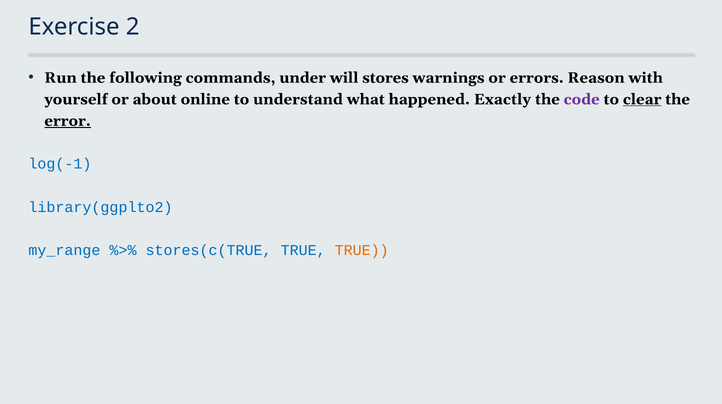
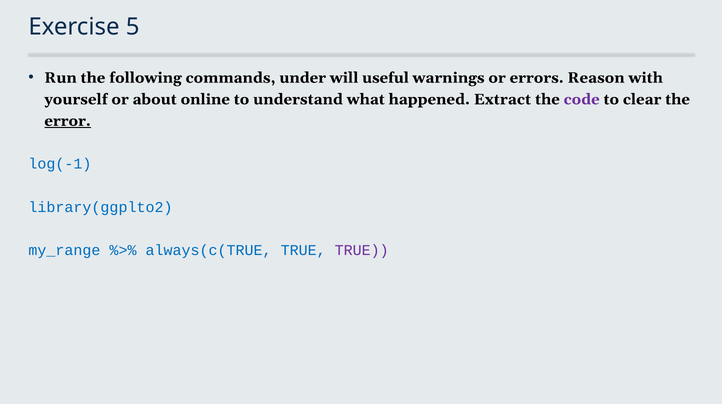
2: 2 -> 5
stores: stores -> useful
Exactly: Exactly -> Extract
clear underline: present -> none
stores(c(TRUE: stores(c(TRUE -> always(c(TRUE
TRUE at (362, 250) colour: orange -> purple
